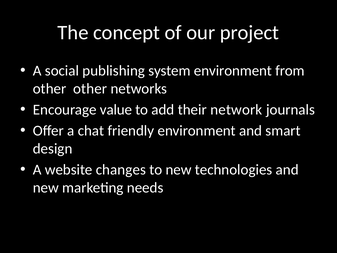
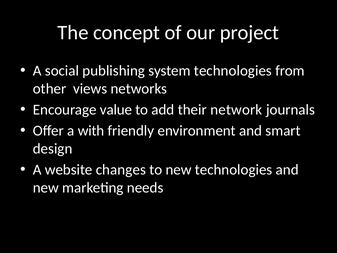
system environment: environment -> technologies
other other: other -> views
chat: chat -> with
